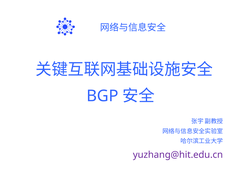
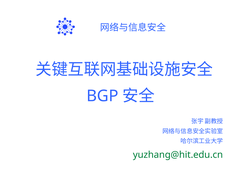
yuzhang@hit.edu.cn colour: purple -> green
